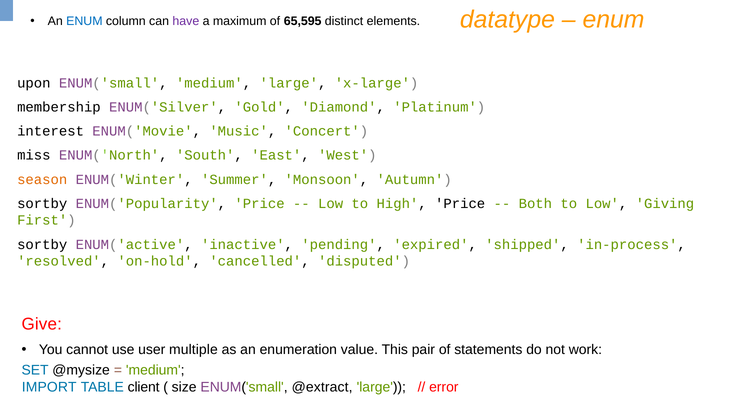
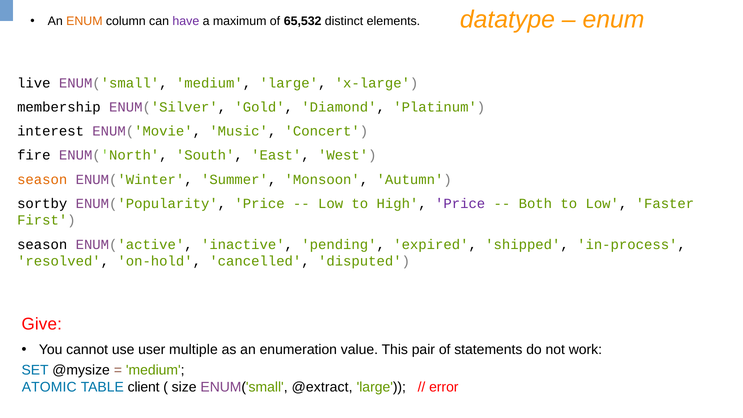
ENUM at (84, 21) colour: blue -> orange
65,595: 65,595 -> 65,532
upon: upon -> live
miss: miss -> fire
Price at (460, 204) colour: black -> purple
Giving: Giving -> Faster
sortby at (42, 244): sortby -> season
IMPORT: IMPORT -> ATOMIC
